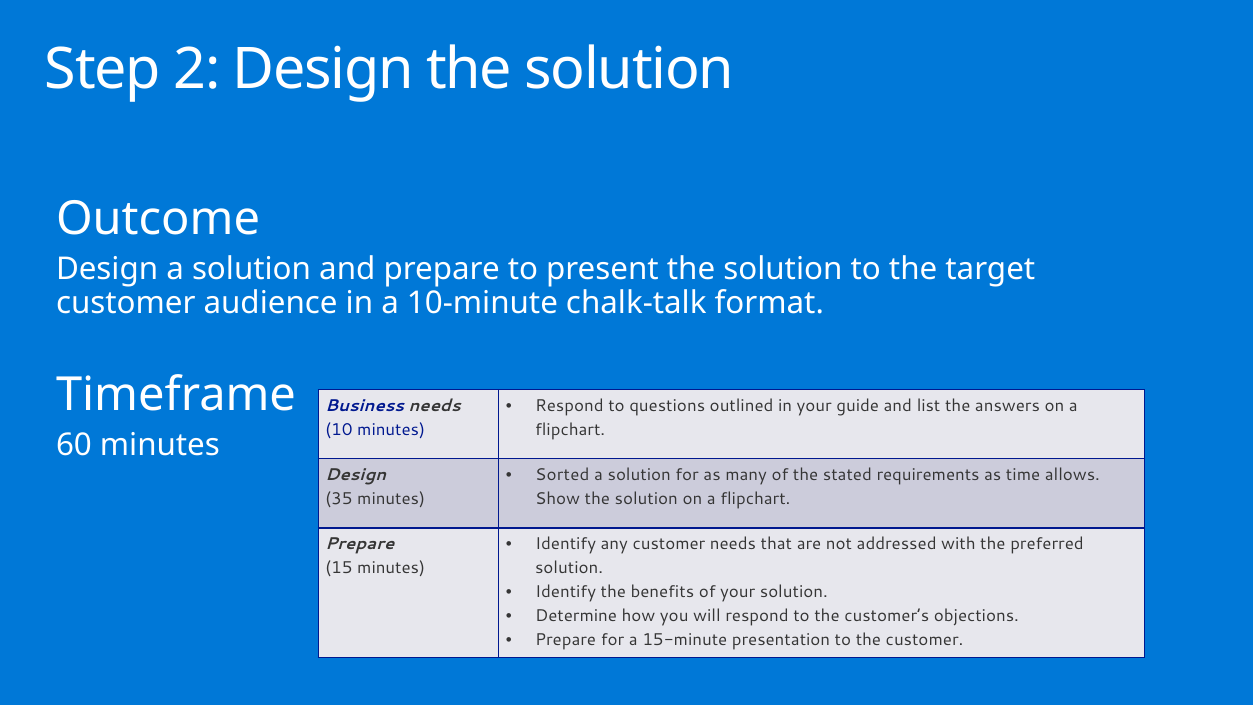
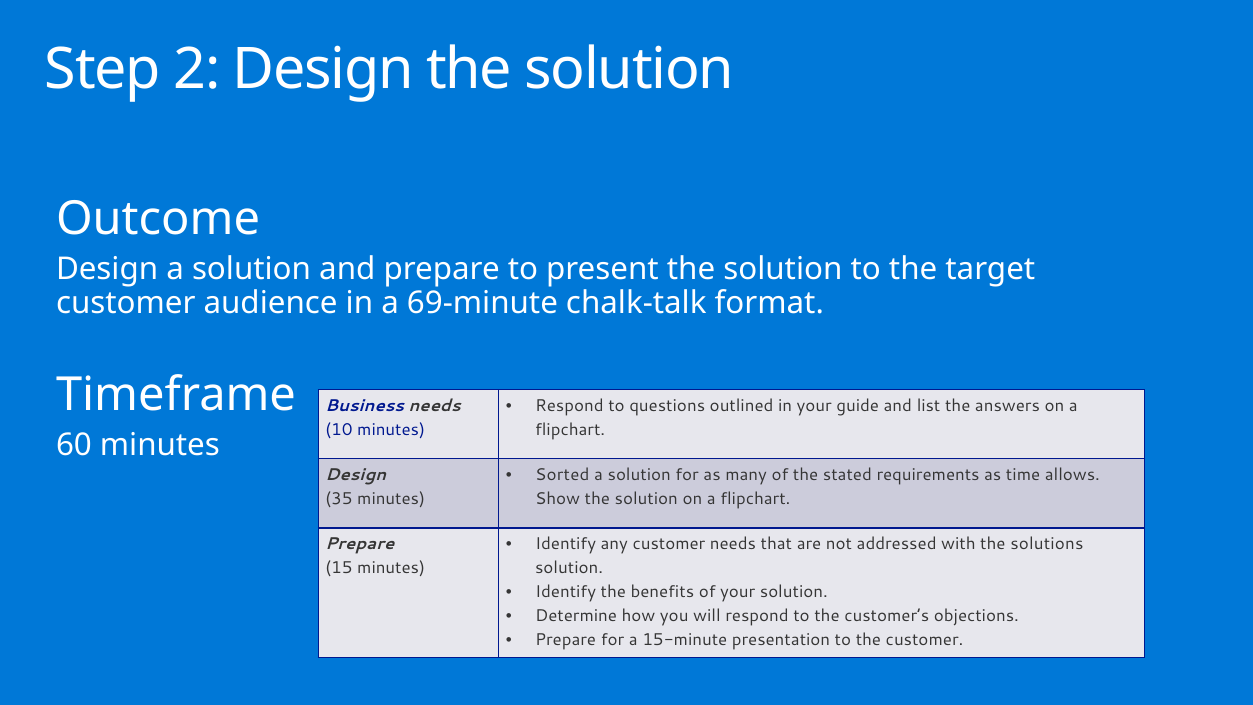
10-minute: 10-minute -> 69-minute
preferred: preferred -> solutions
